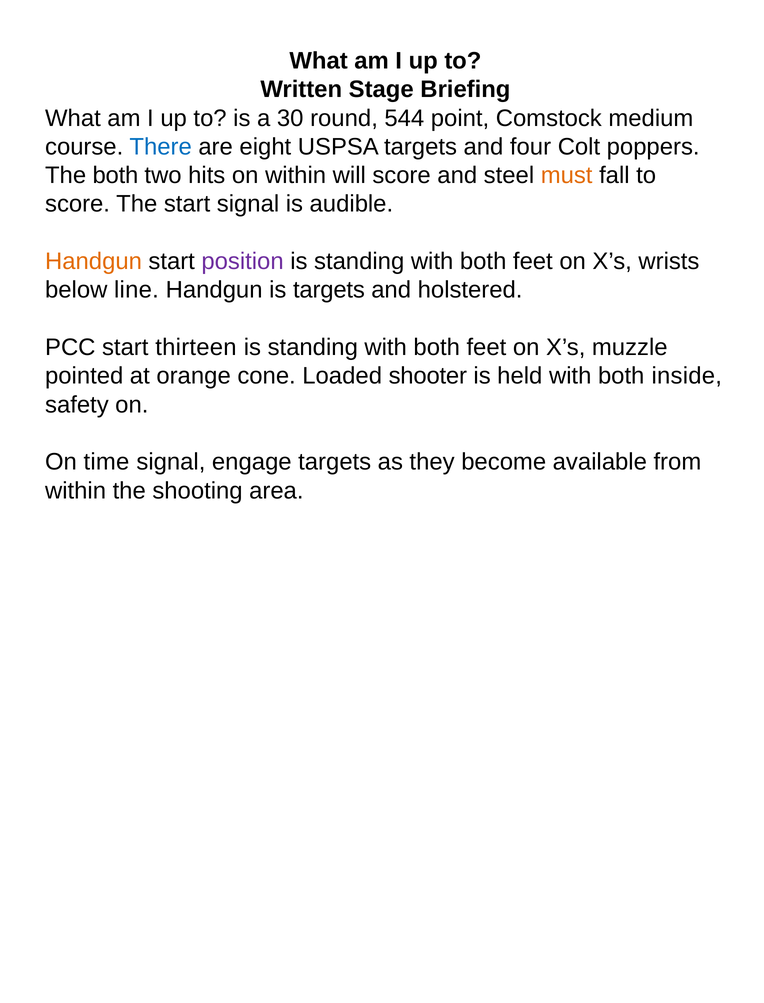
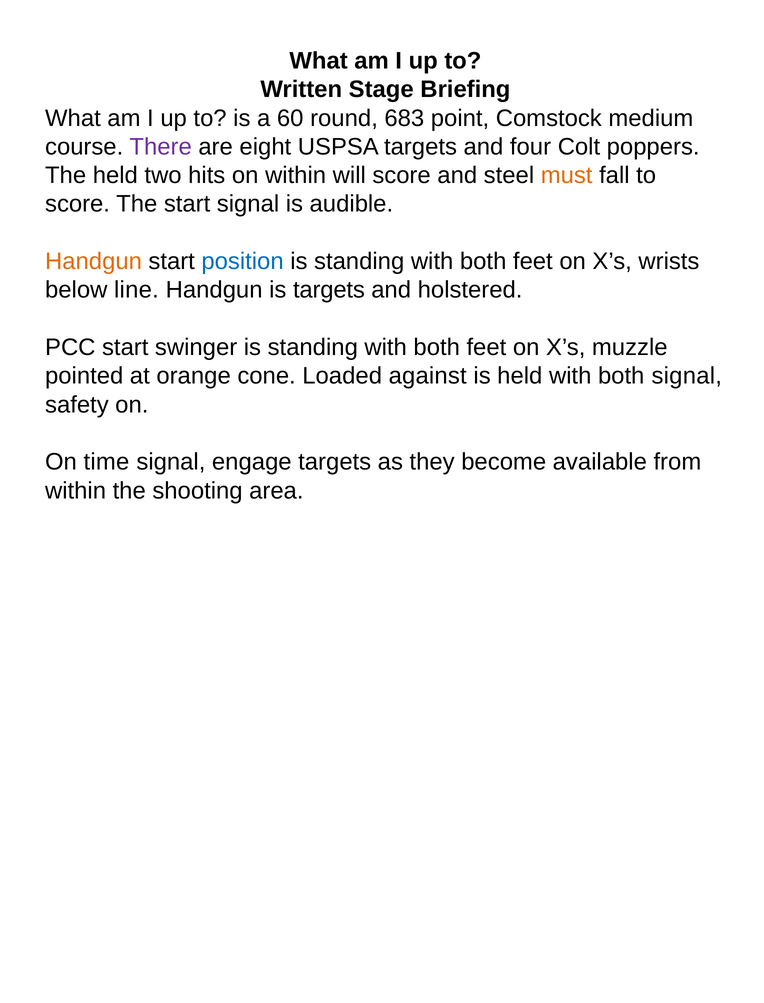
30: 30 -> 60
544: 544 -> 683
There colour: blue -> purple
The both: both -> held
position colour: purple -> blue
thirteen: thirteen -> swinger
shooter: shooter -> against
both inside: inside -> signal
